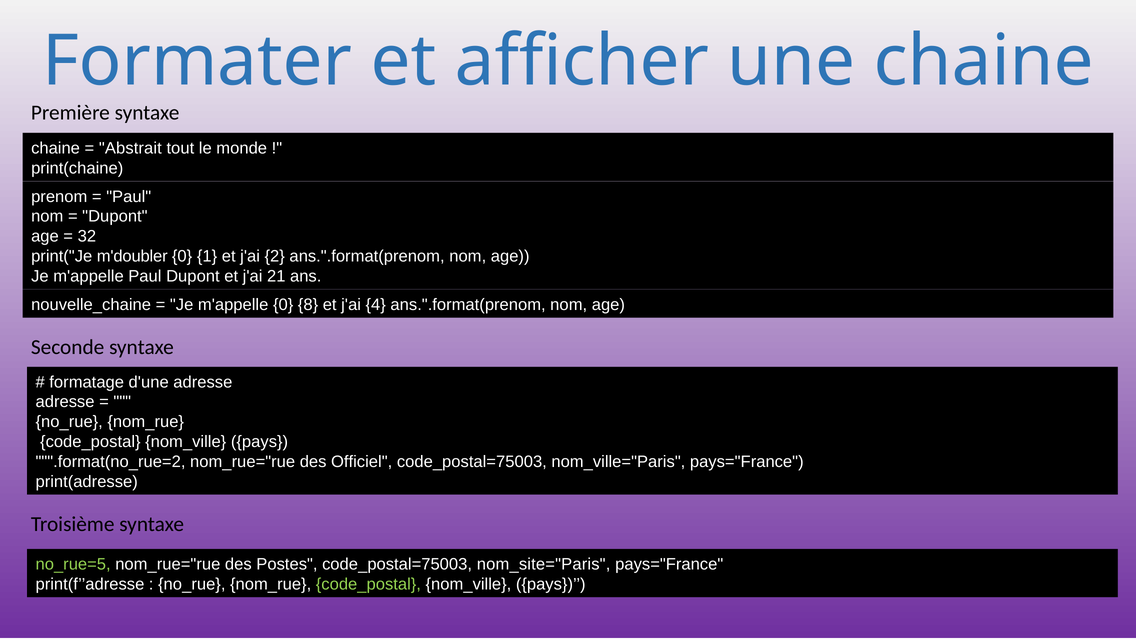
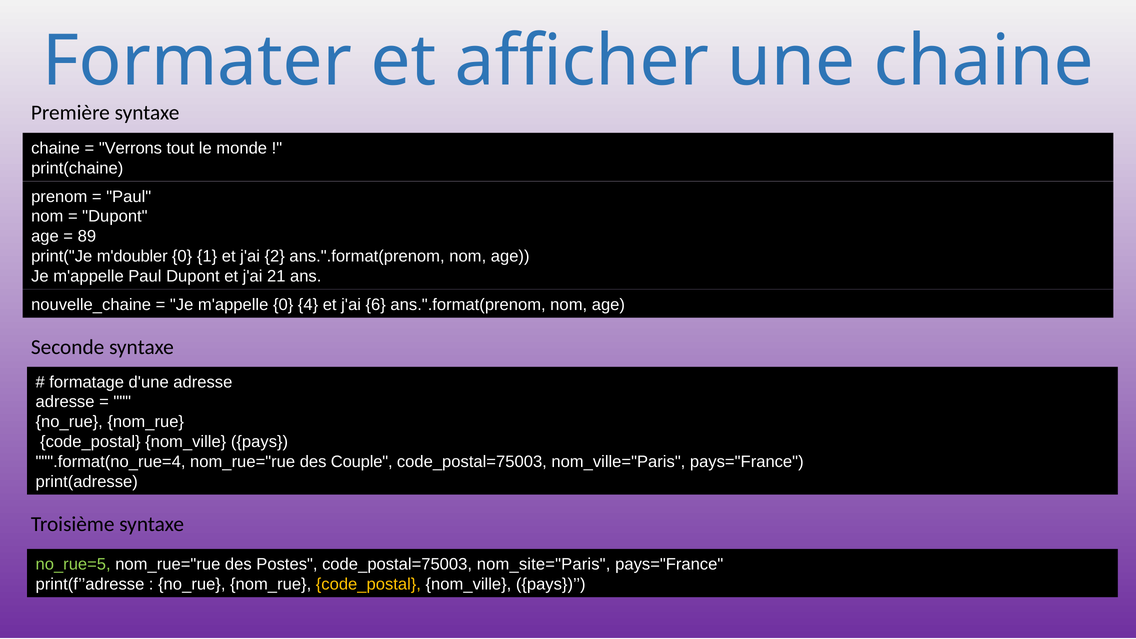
Abstrait: Abstrait -> Verrons
32: 32 -> 89
8: 8 -> 4
4: 4 -> 6
.format(no_rue=2: .format(no_rue=2 -> .format(no_rue=4
Officiel: Officiel -> Couple
code_postal at (368, 584) colour: light green -> yellow
